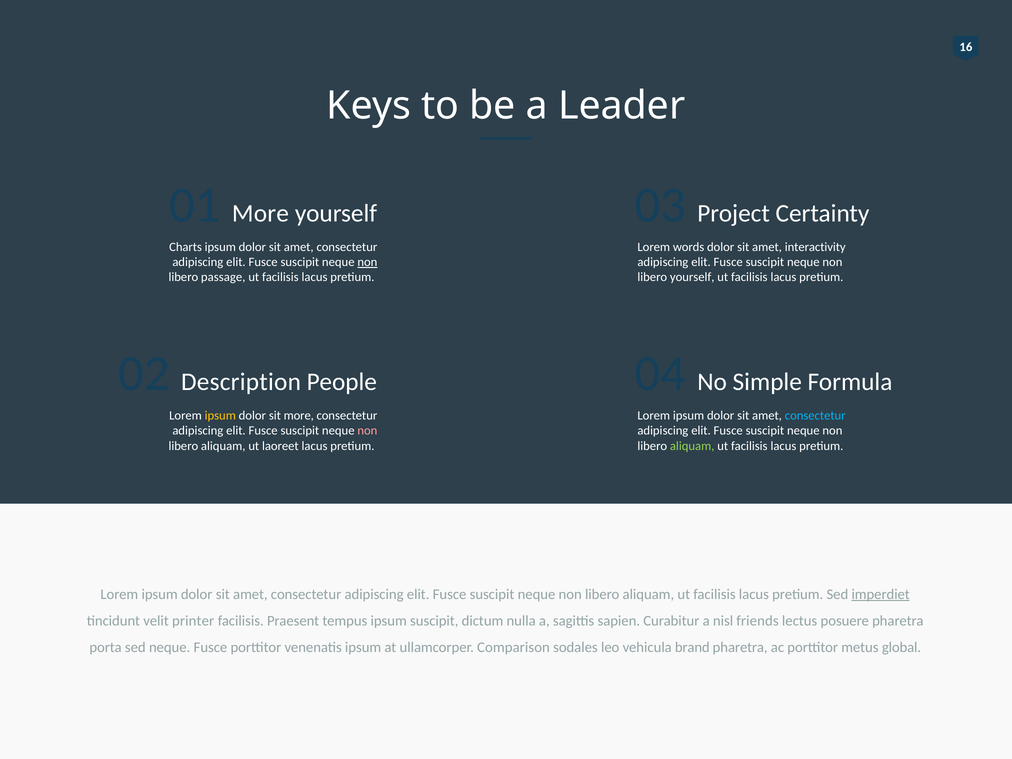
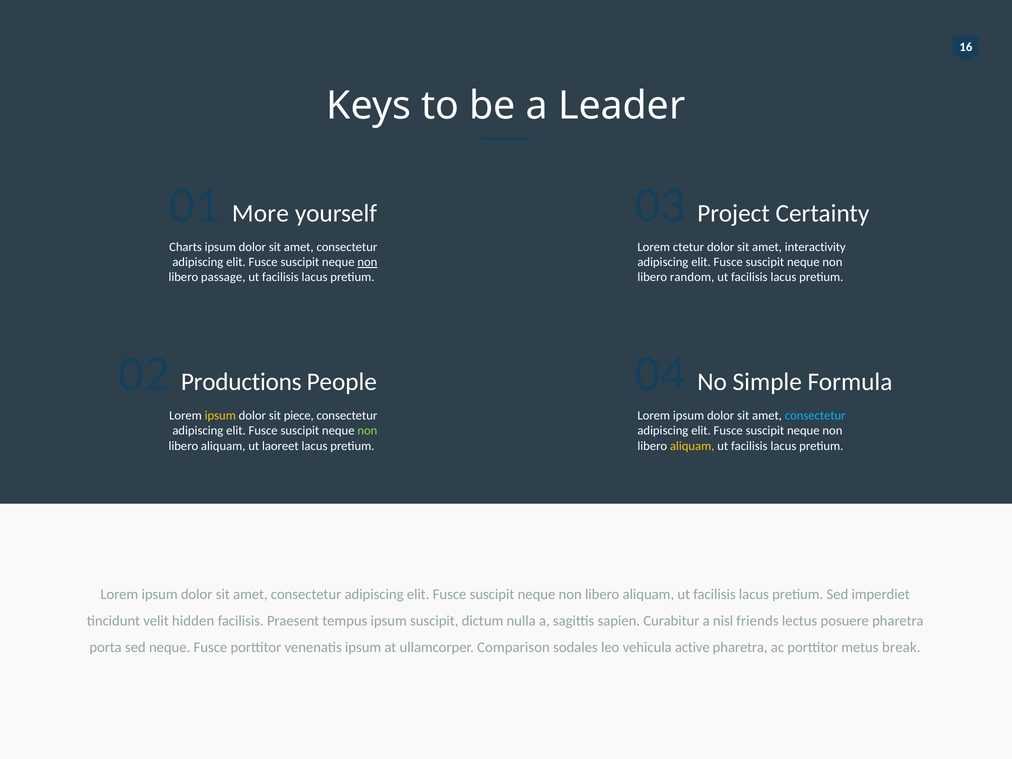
words: words -> ctetur
libero yourself: yourself -> random
Description: Description -> Productions
sit more: more -> piece
non at (367, 431) colour: pink -> light green
aliquam at (692, 446) colour: light green -> yellow
imperdiet underline: present -> none
printer: printer -> hidden
brand: brand -> active
global: global -> break
